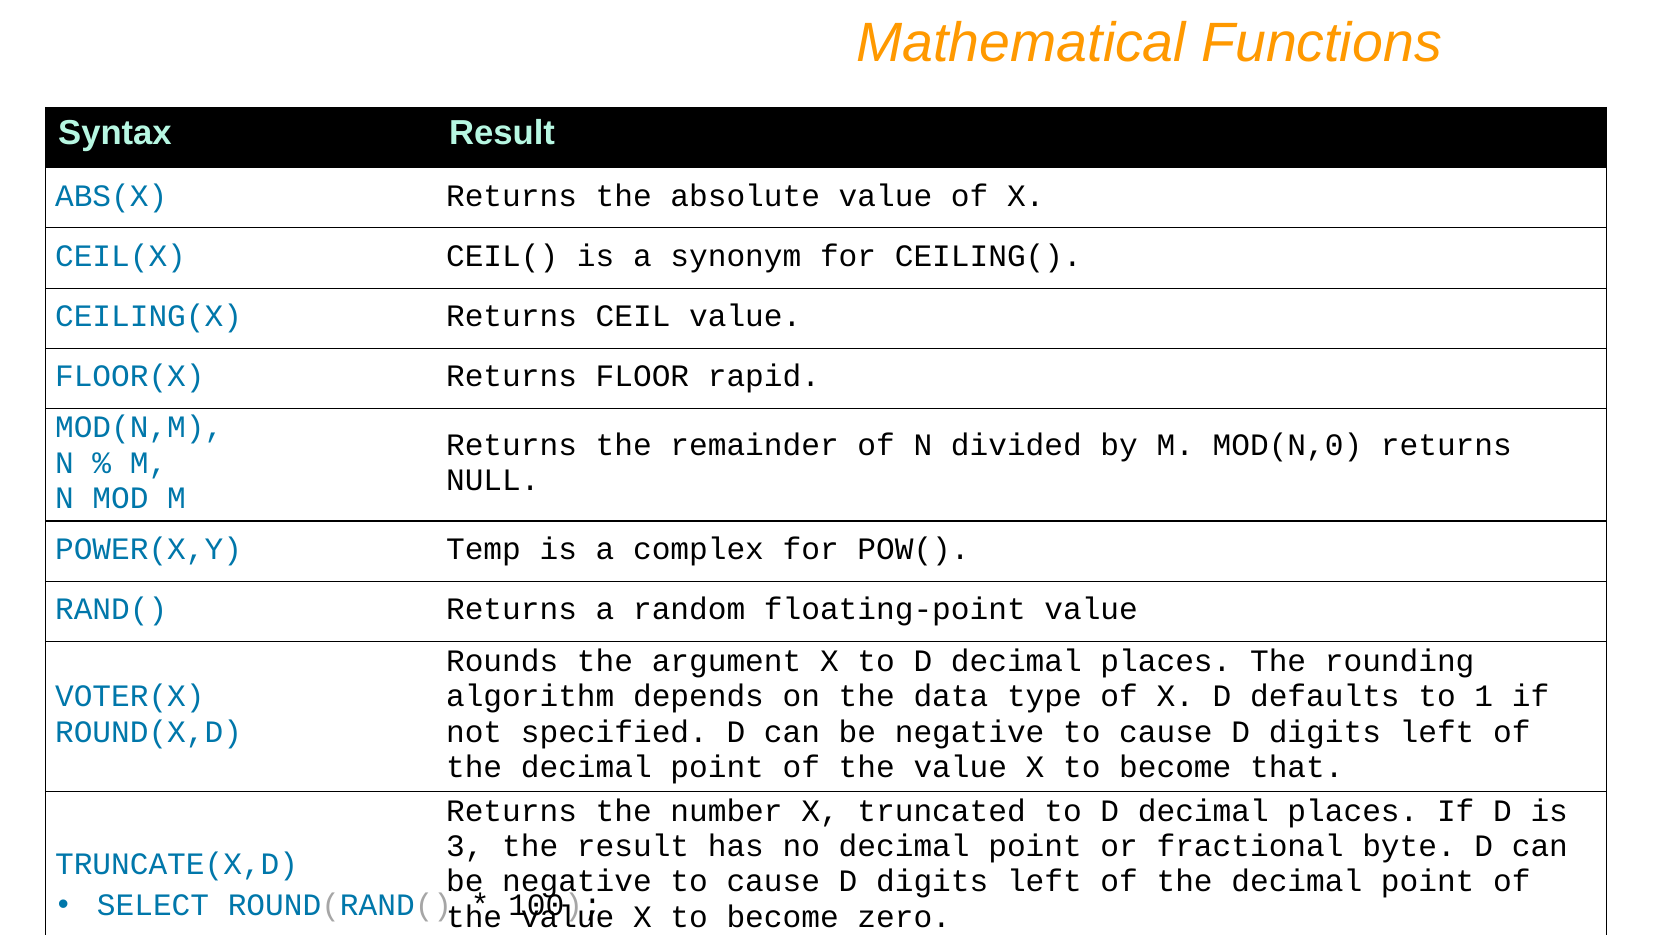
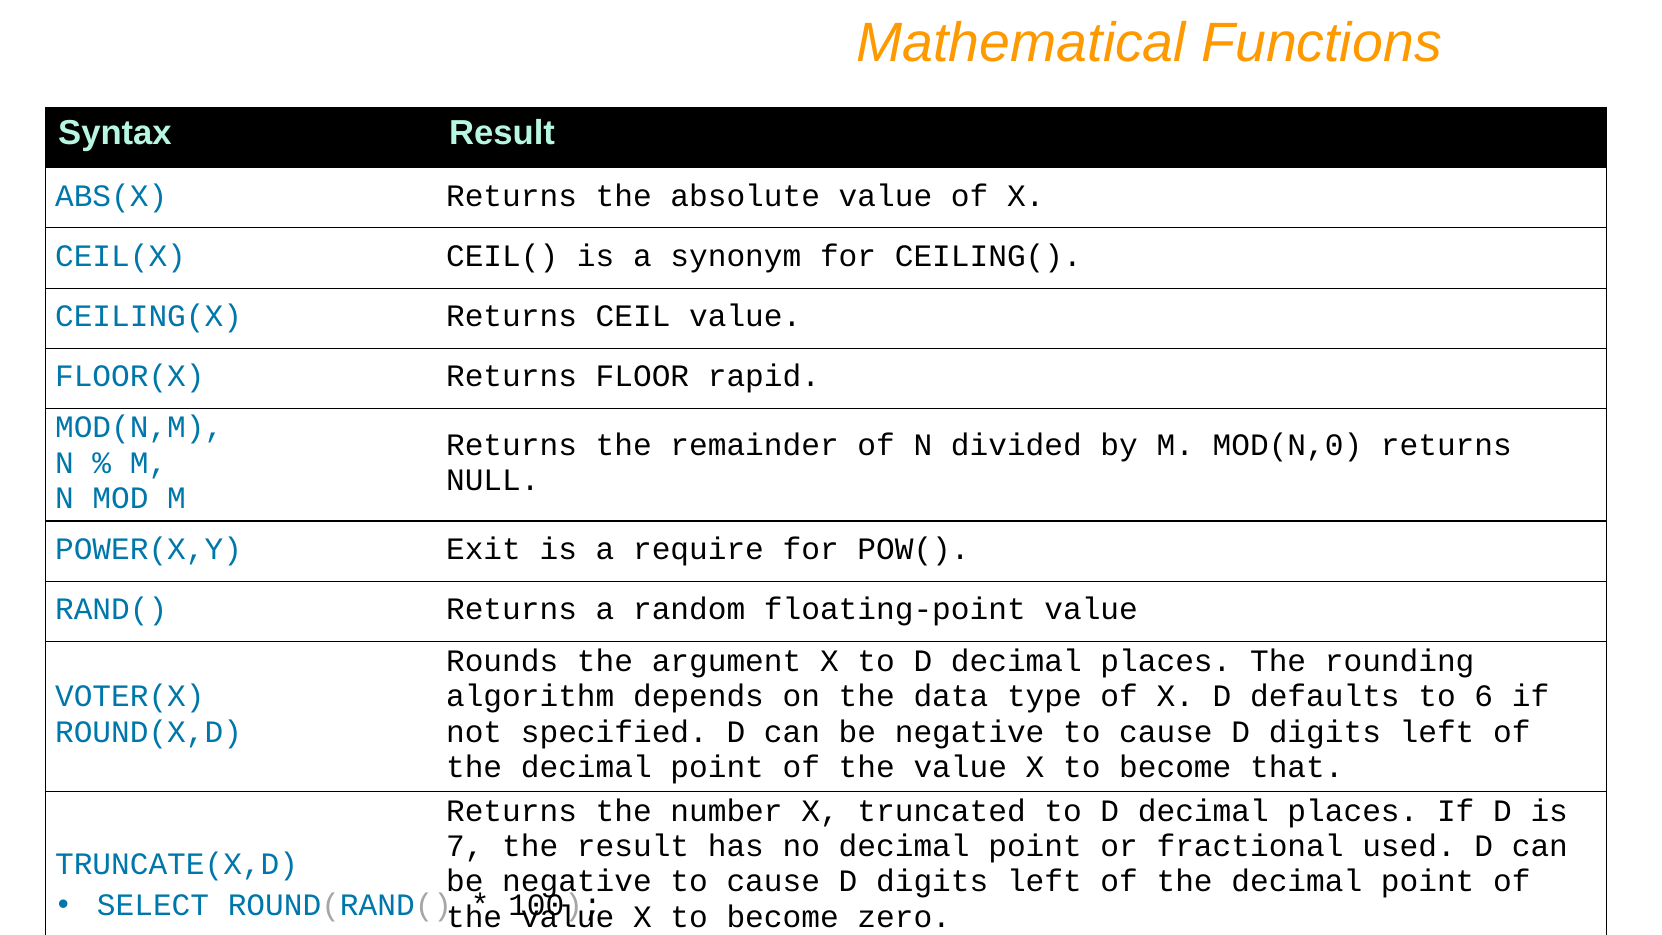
Temp: Temp -> Exit
complex: complex -> require
1: 1 -> 6
3: 3 -> 7
byte: byte -> used
